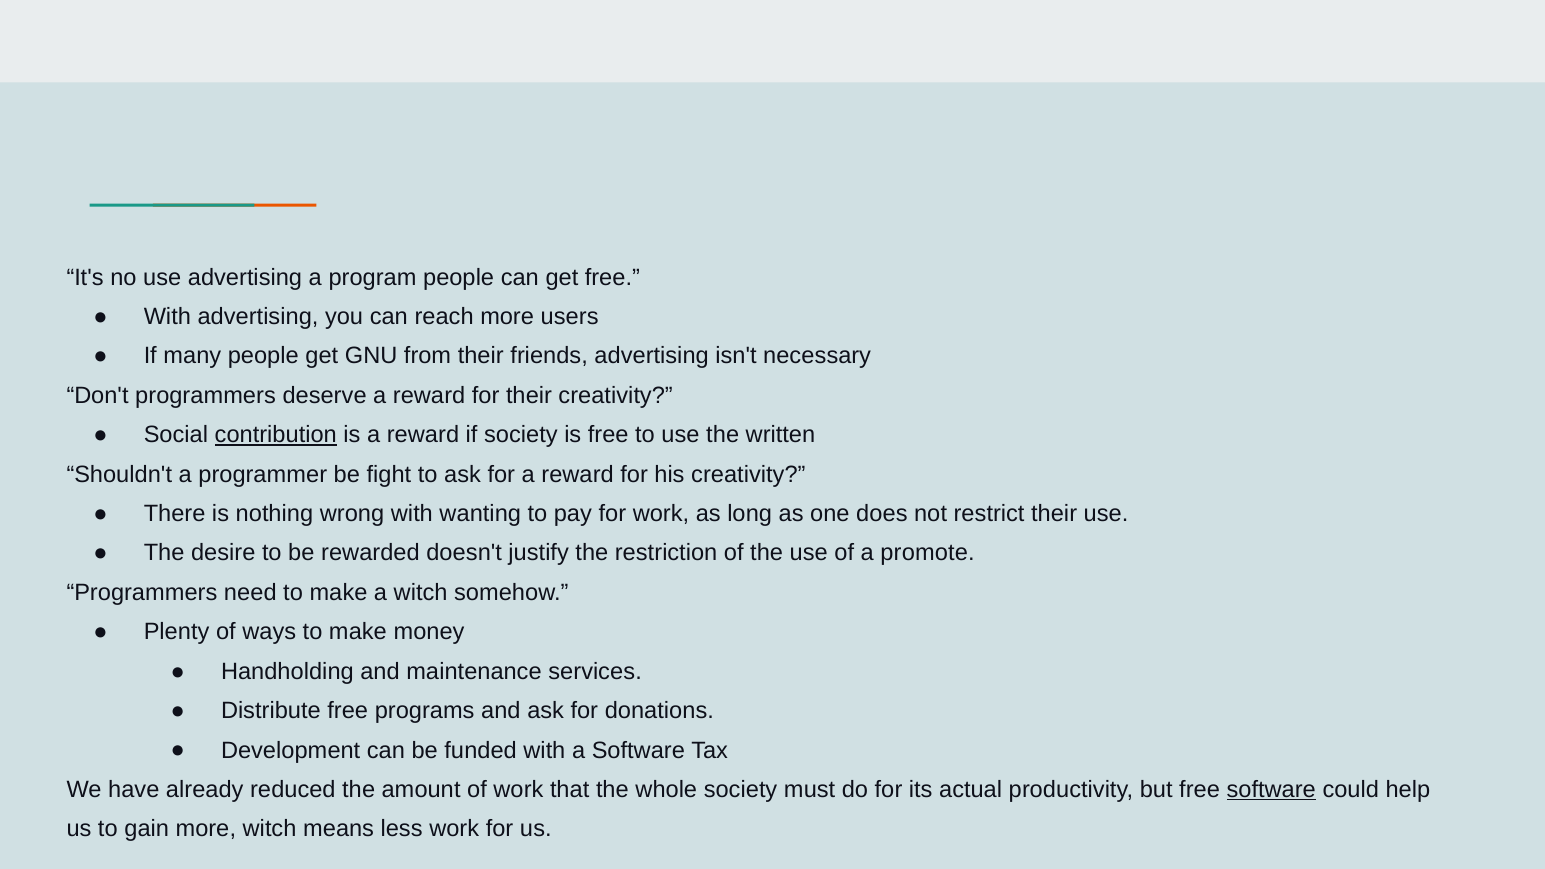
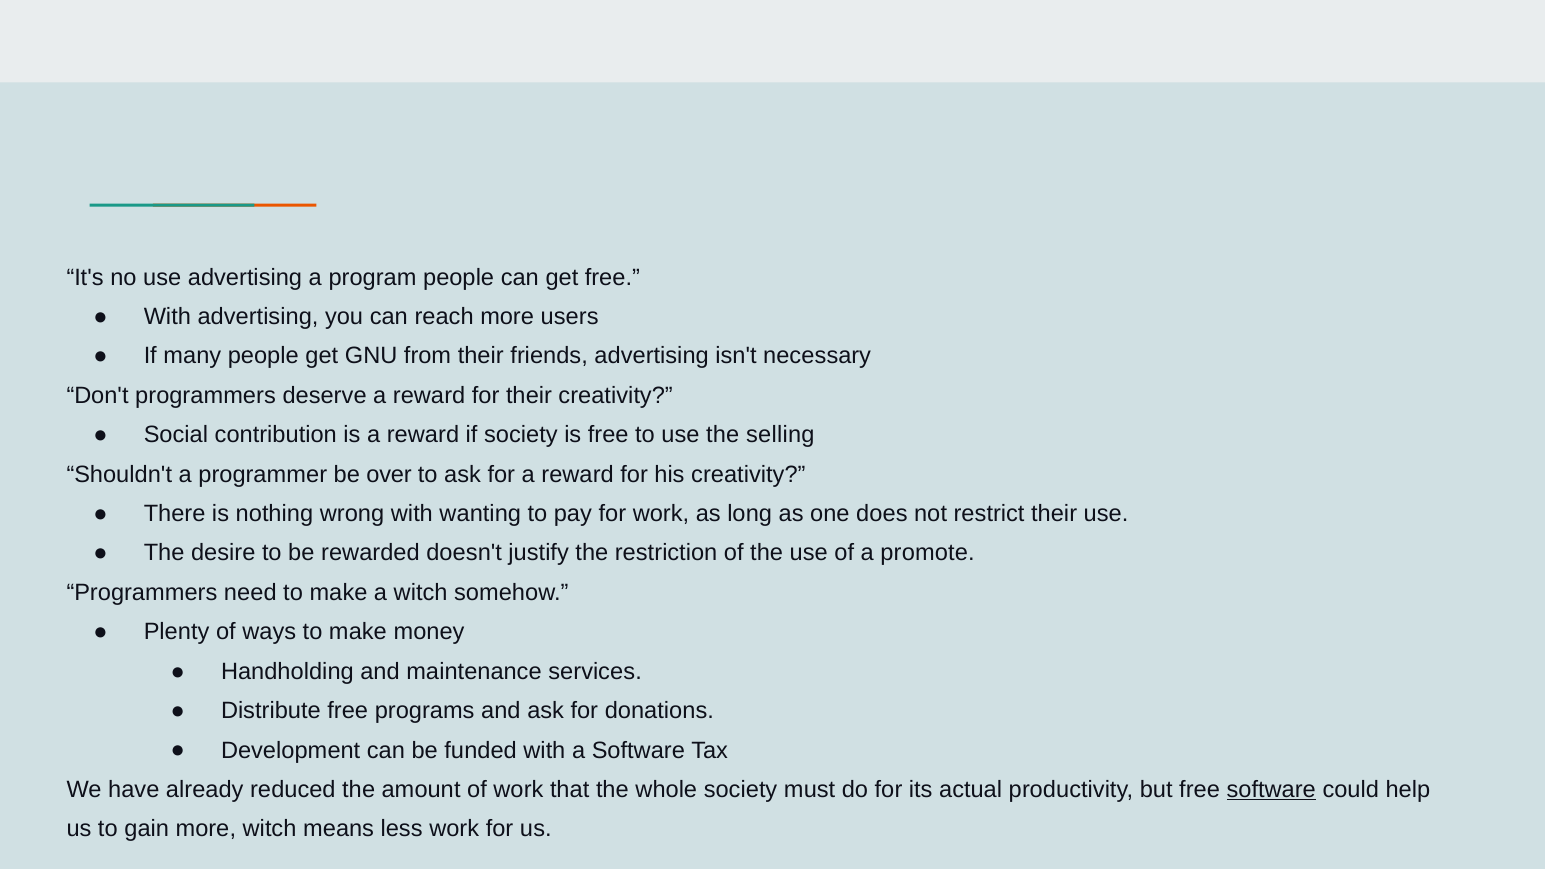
contribution underline: present -> none
written: written -> selling
fight: fight -> over
